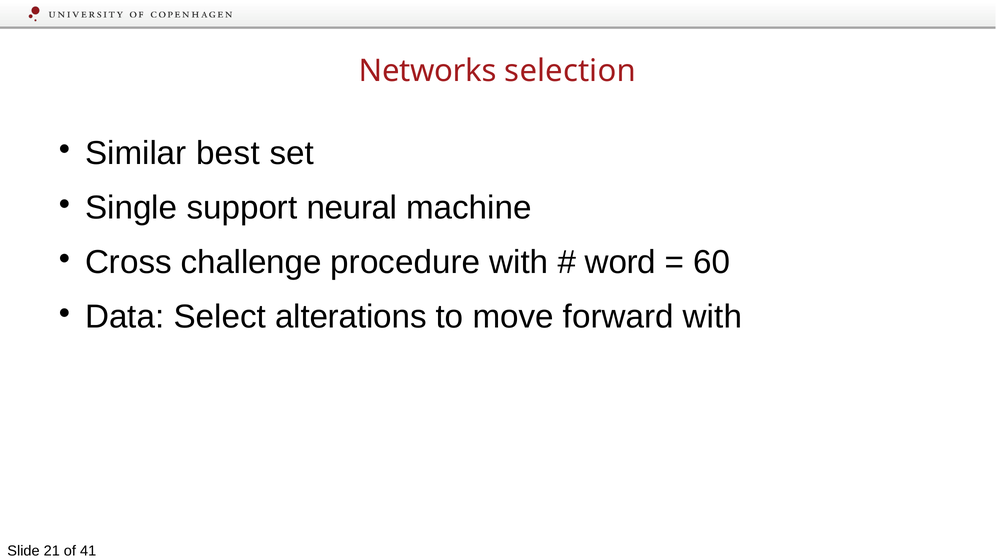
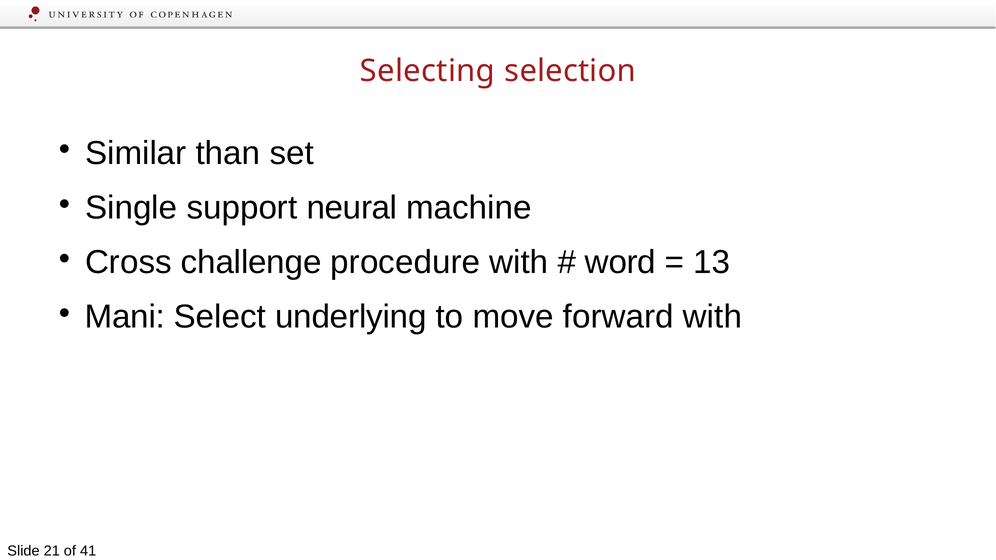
Networks: Networks -> Selecting
best: best -> than
60: 60 -> 13
Data: Data -> Mani
alterations: alterations -> underlying
